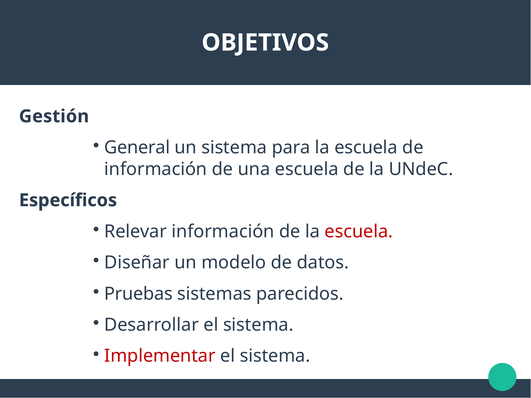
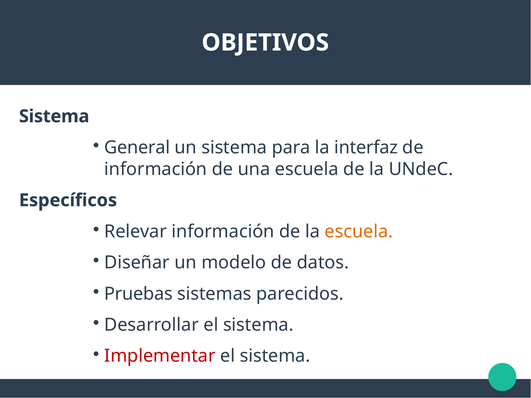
Gestión at (54, 116): Gestión -> Sistema
para la escuela: escuela -> interfaz
escuela at (359, 232) colour: red -> orange
